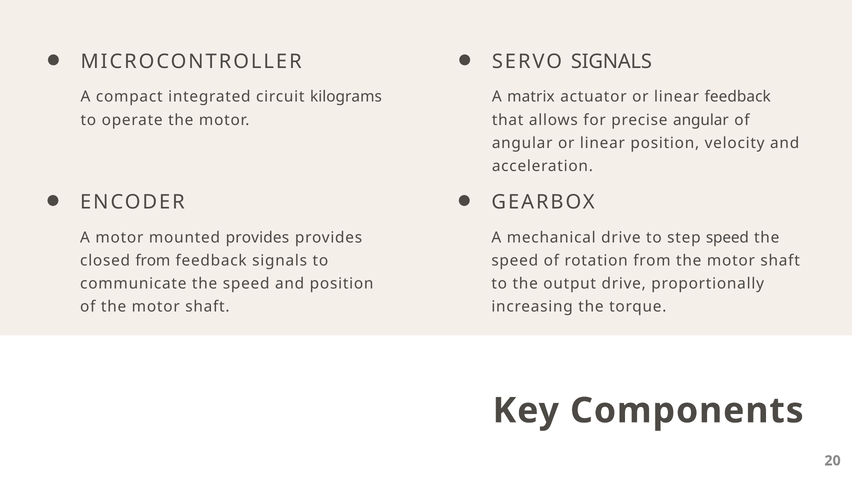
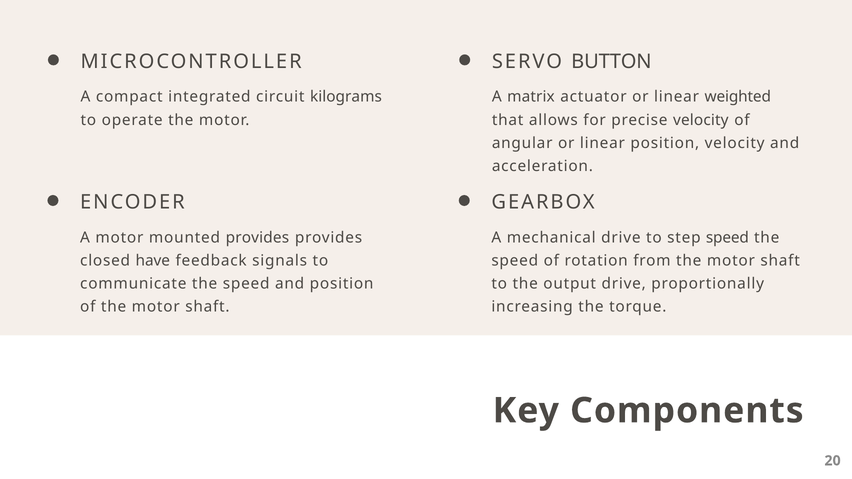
SERVO SIGNALS: SIGNALS -> BUTTON
linear feedback: feedback -> weighted
precise angular: angular -> velocity
closed from: from -> have
